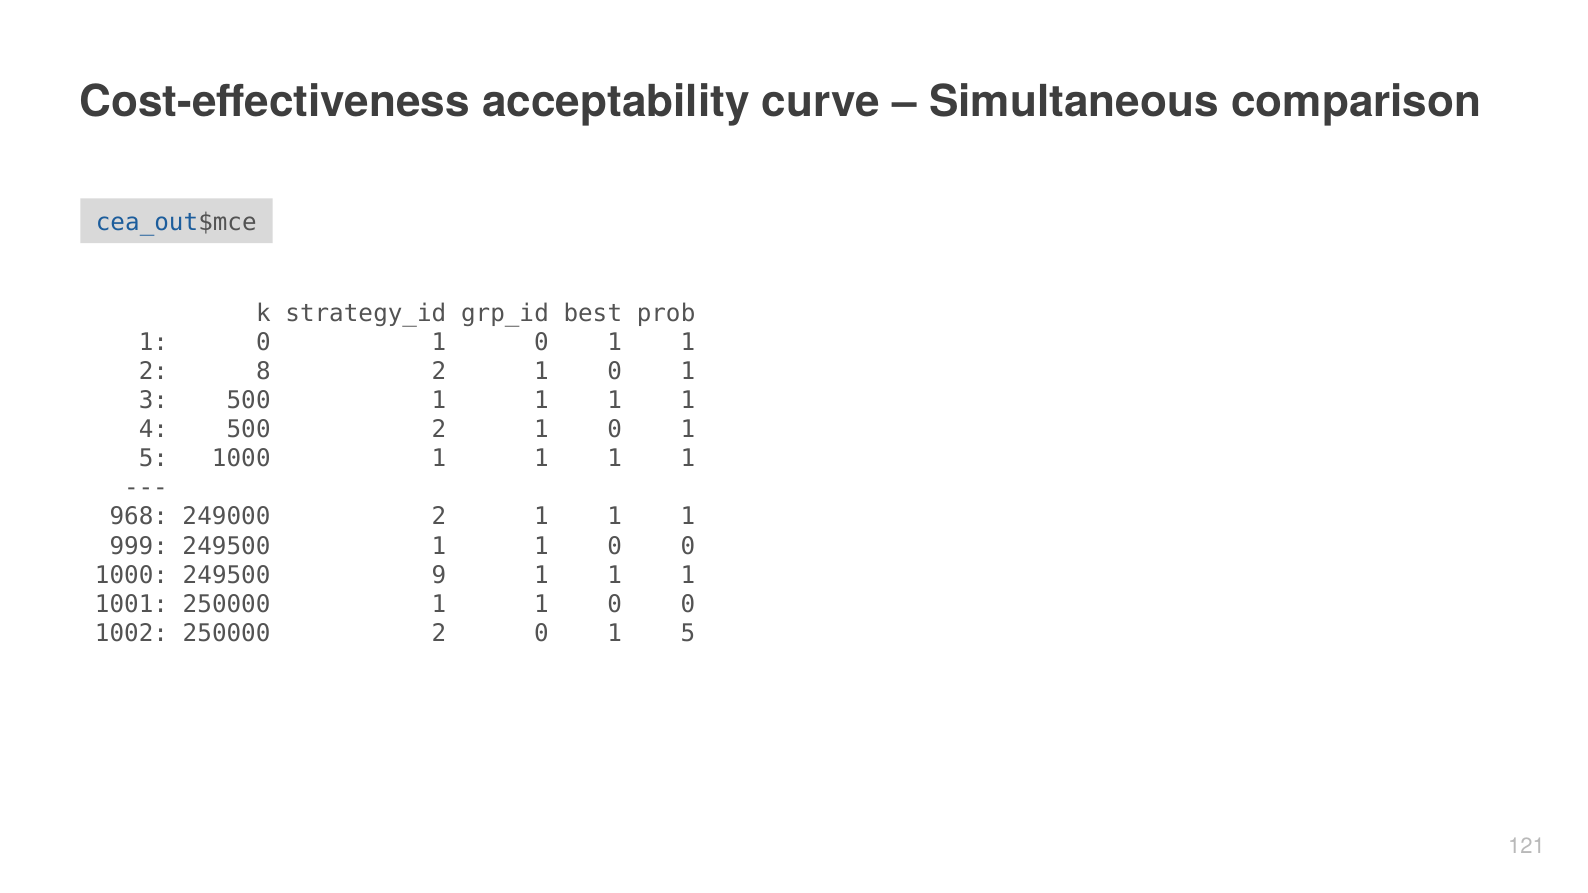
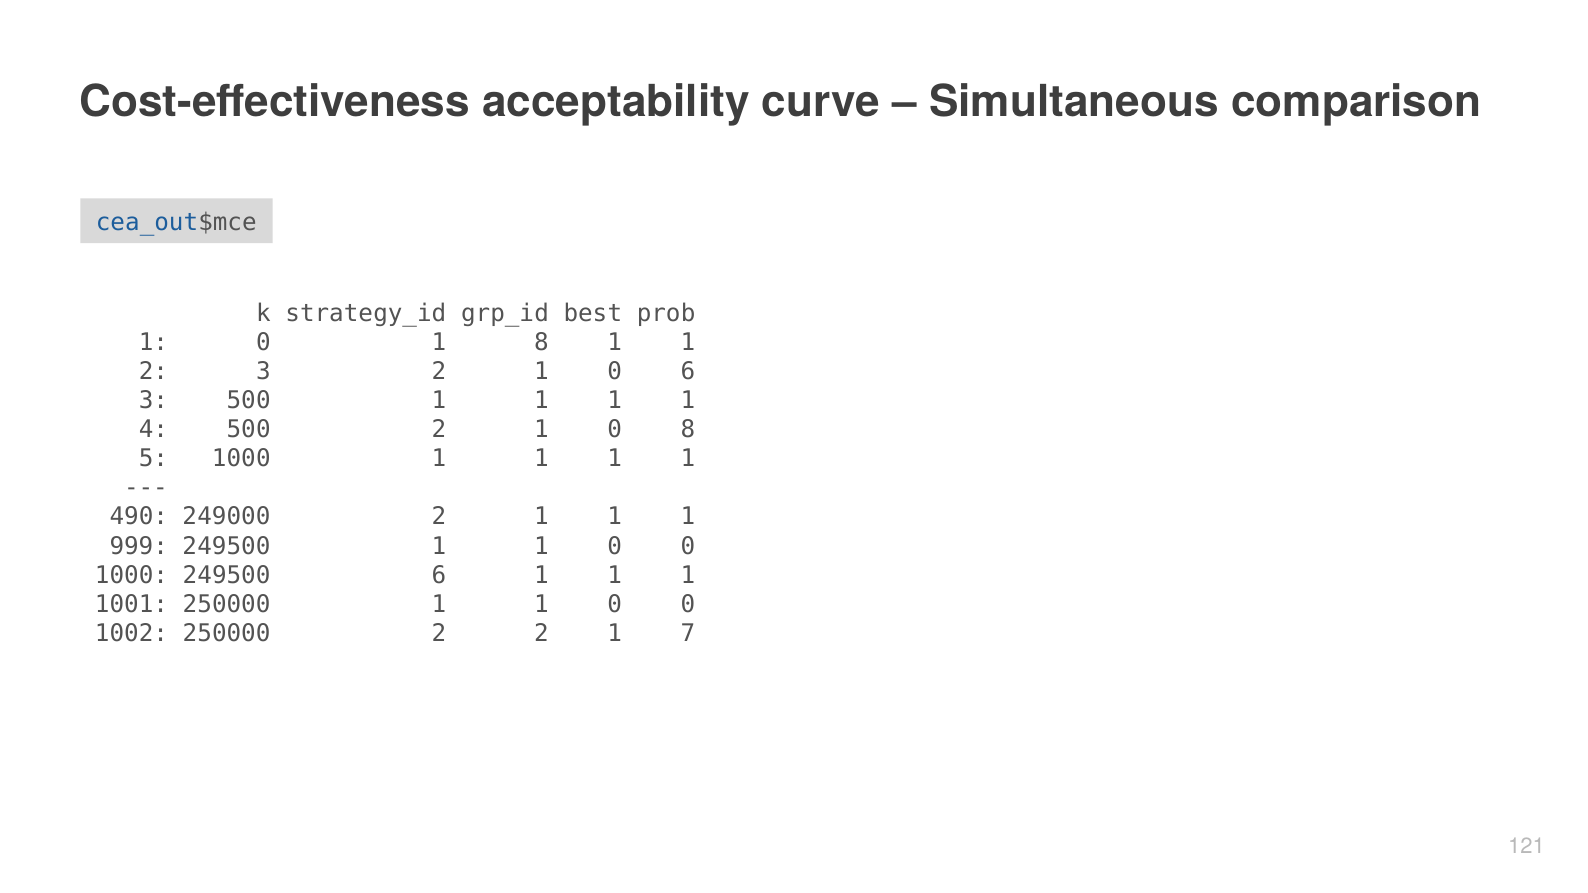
0 1 0: 0 -> 8
2 8: 8 -> 3
1 at (688, 371): 1 -> 6
1 at (688, 430): 1 -> 8
968: 968 -> 490
249500 9: 9 -> 6
2 0: 0 -> 2
5 at (688, 634): 5 -> 7
